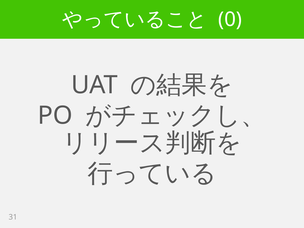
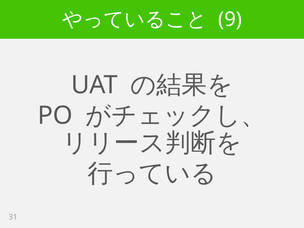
0: 0 -> 9
